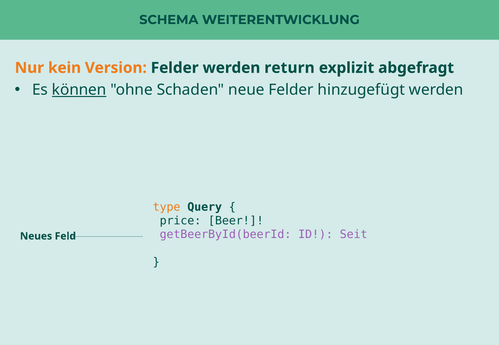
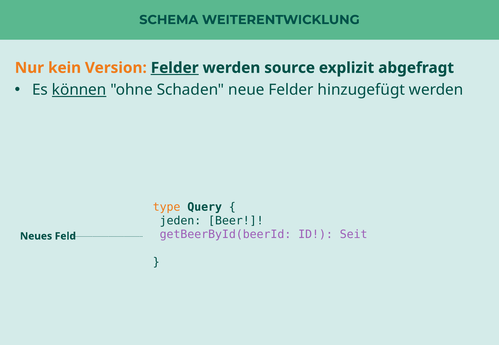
Felder at (175, 68) underline: none -> present
return: return -> source
price: price -> jeden
